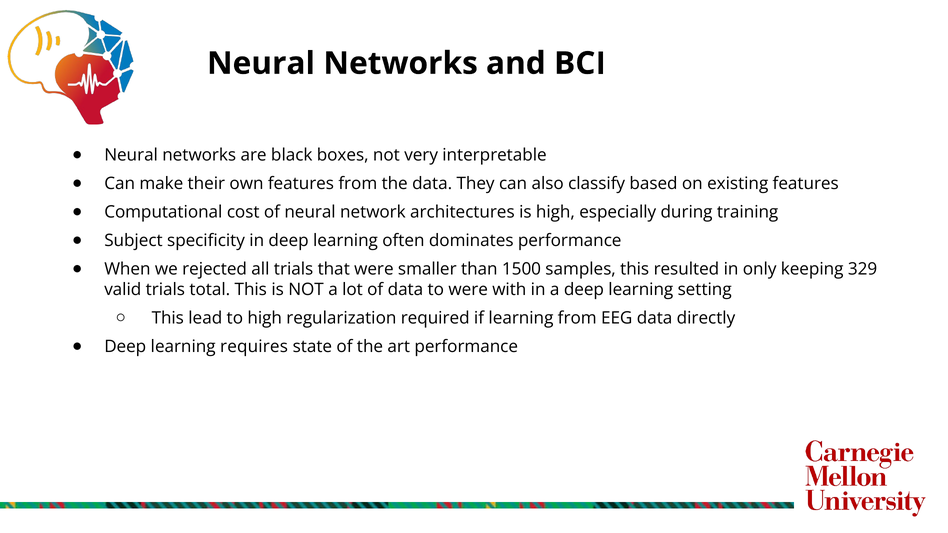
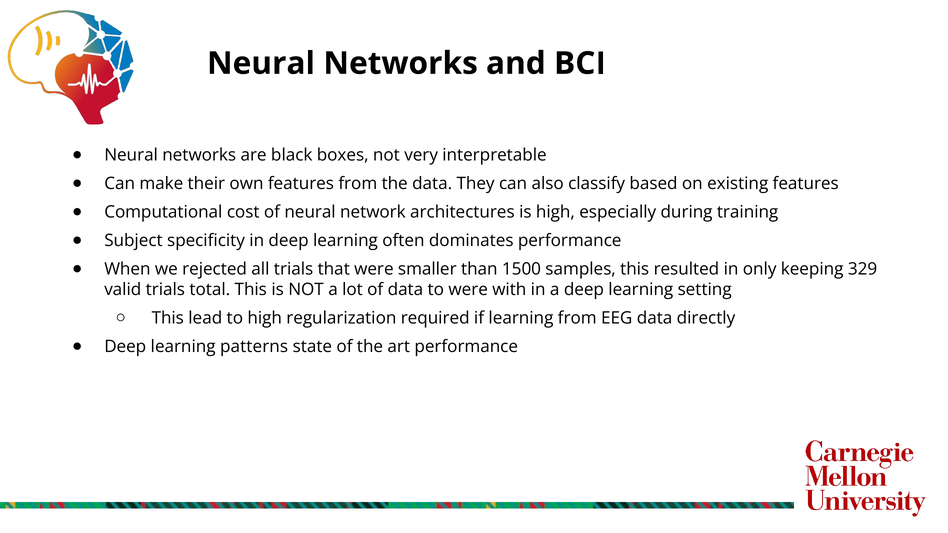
requires: requires -> patterns
